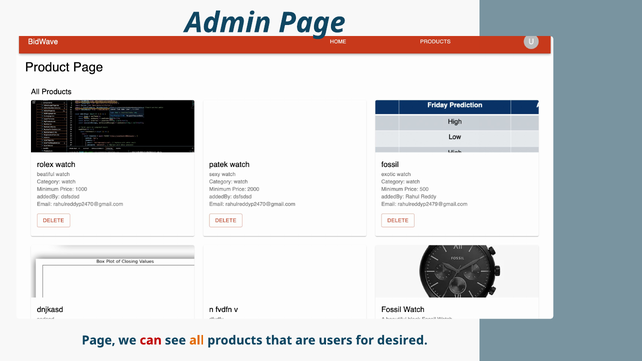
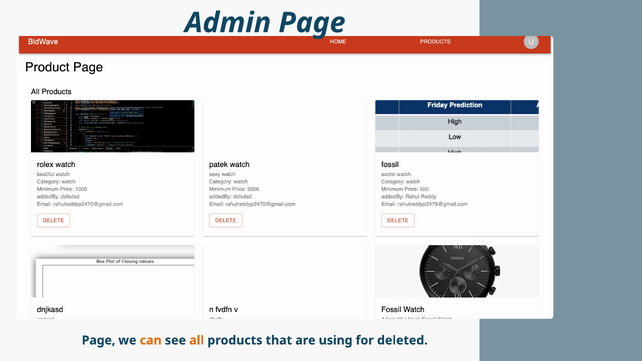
can colour: red -> orange
users: users -> using
desired: desired -> deleted
